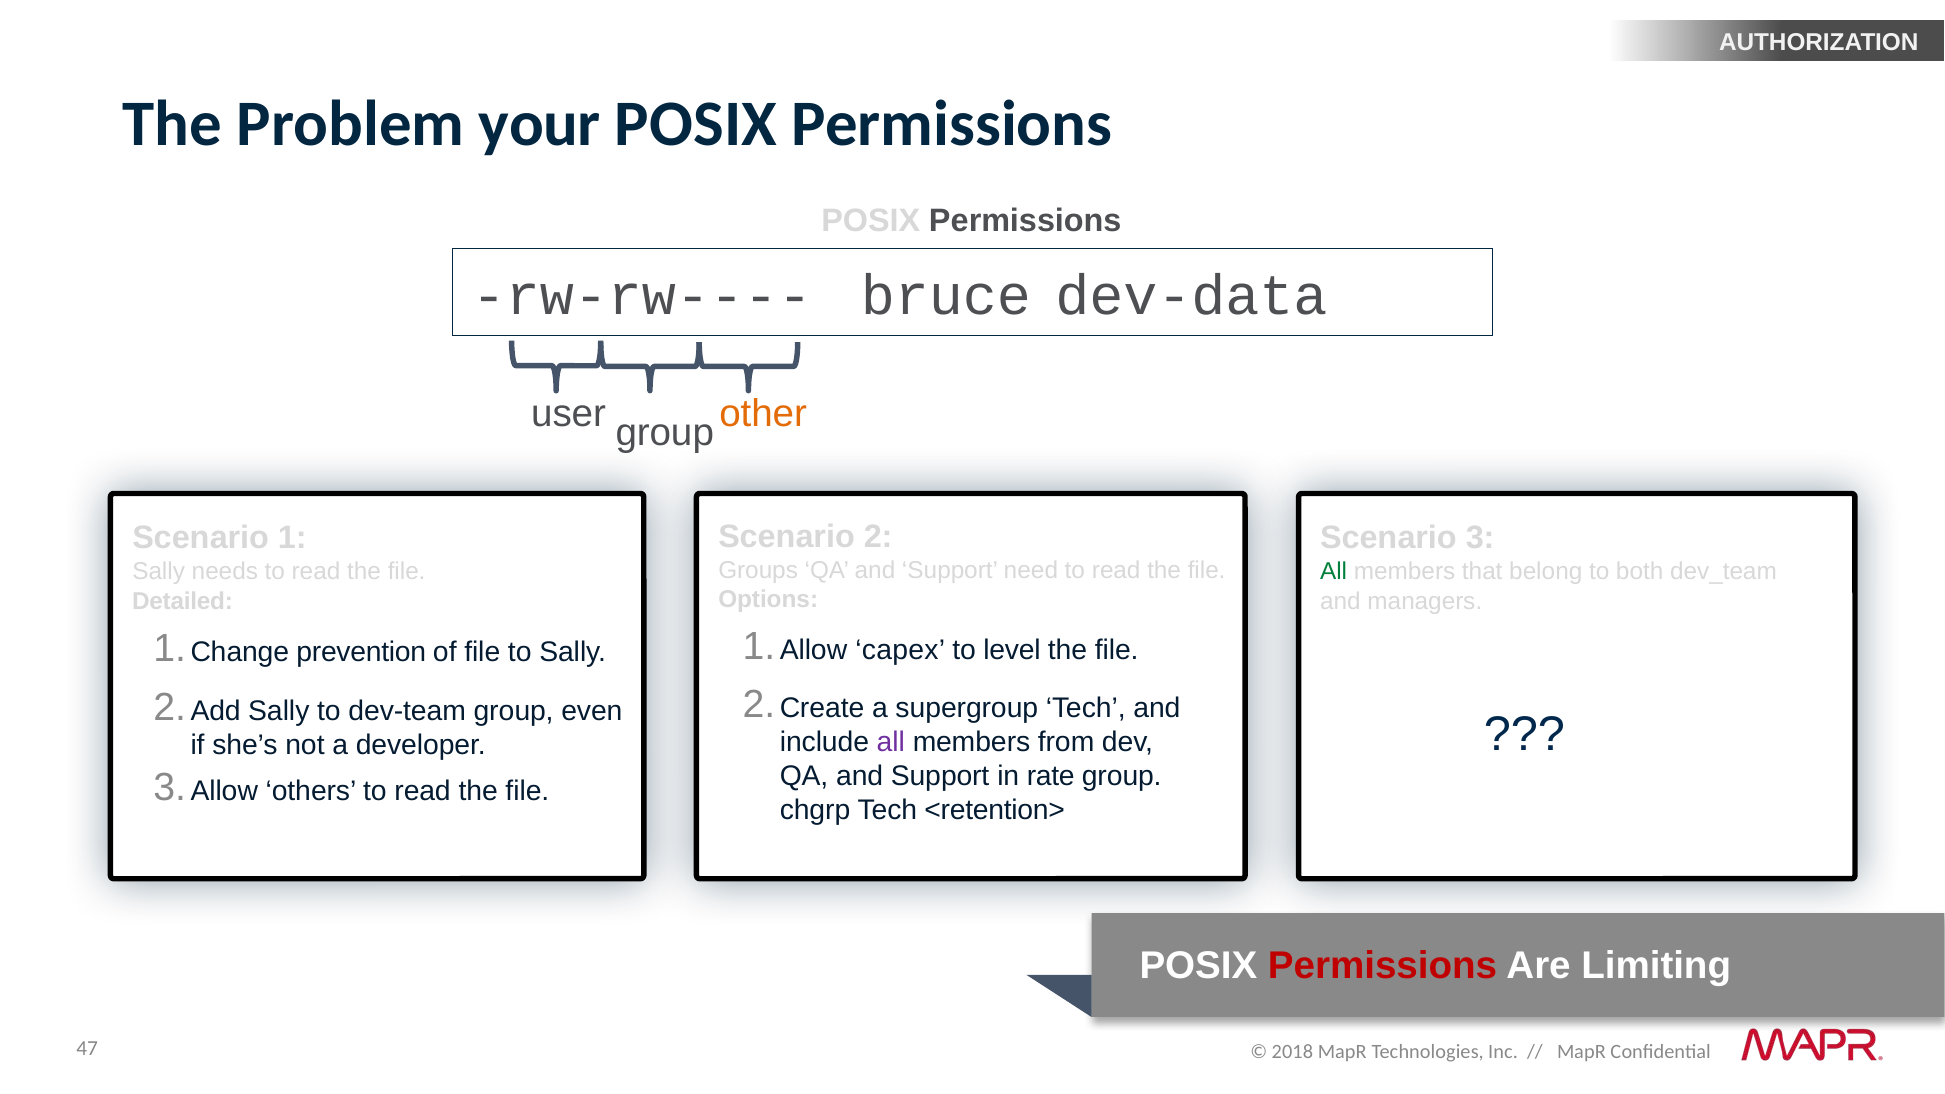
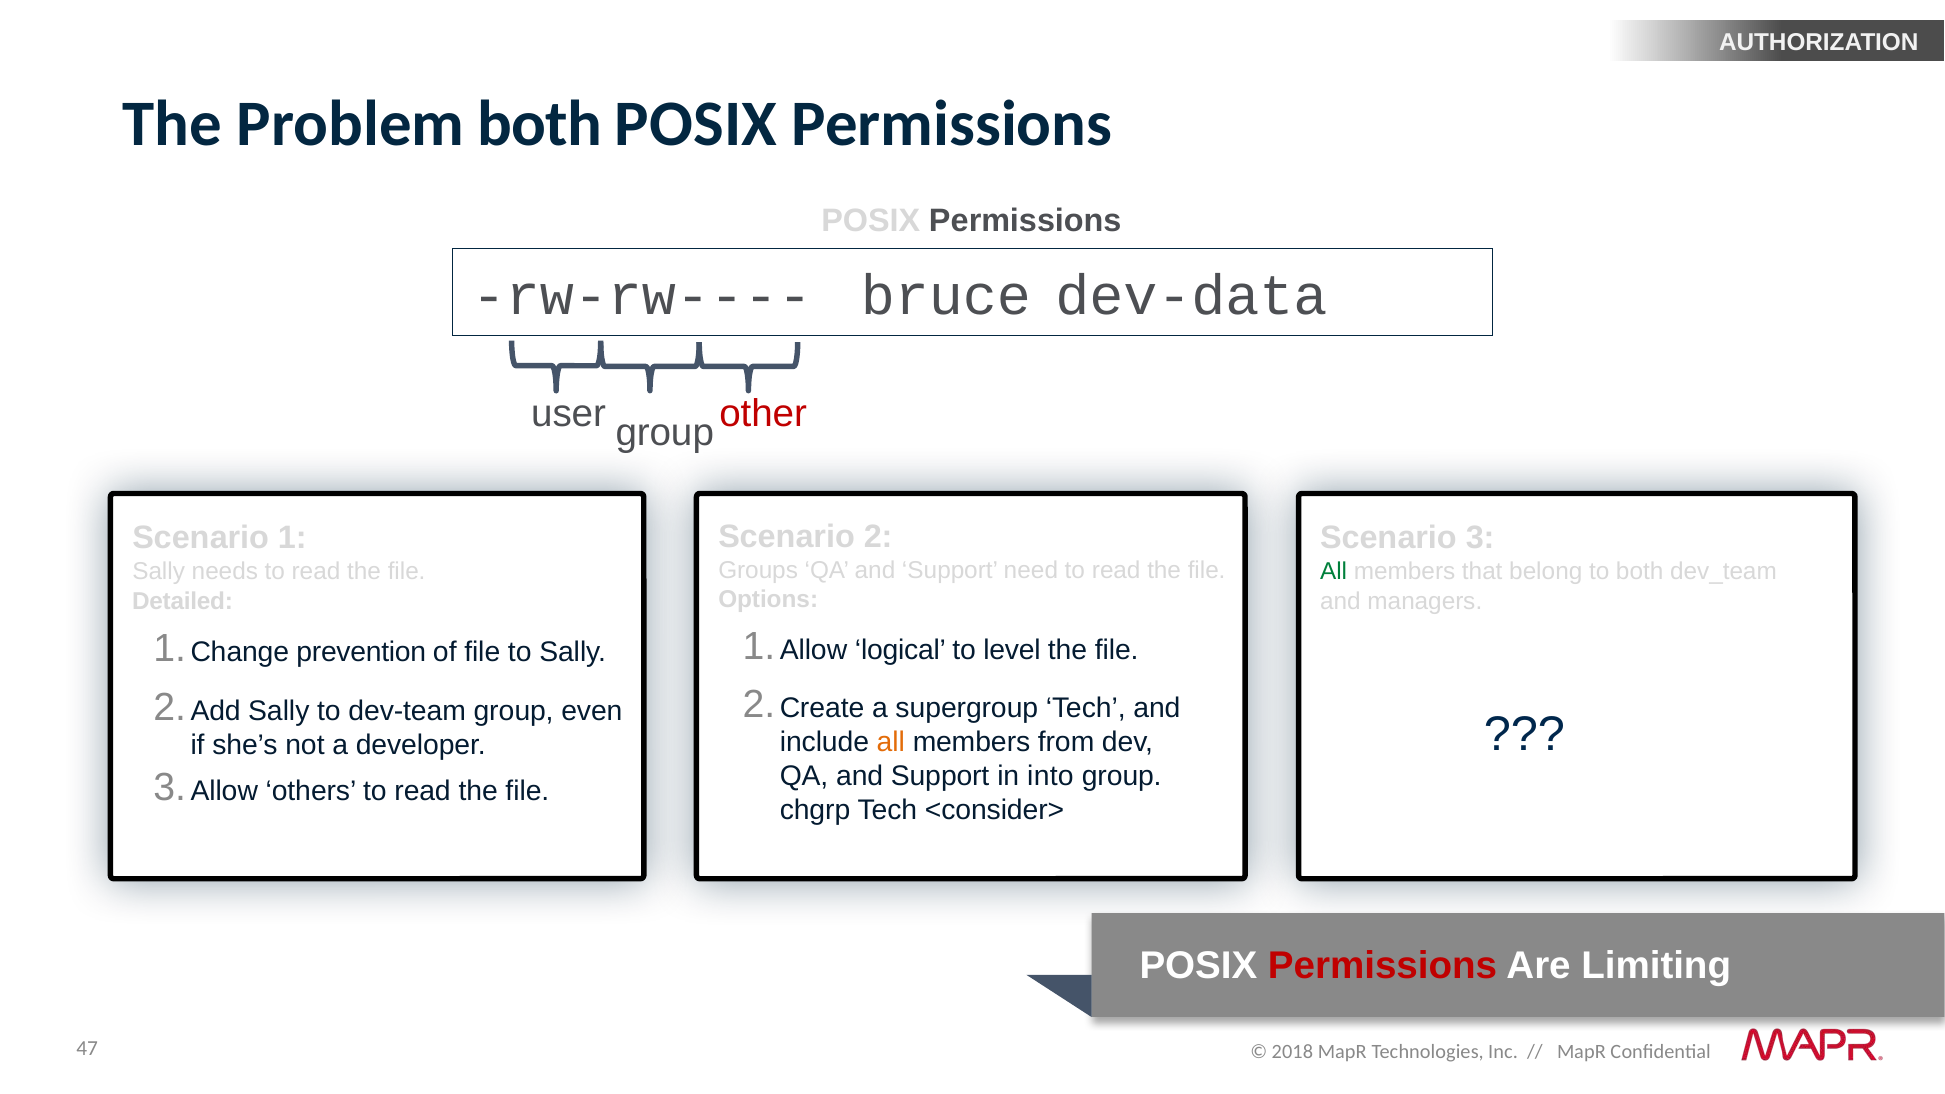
Problem your: your -> both
other colour: orange -> red
capex: capex -> logical
all at (891, 742) colour: purple -> orange
rate: rate -> into
<retention>: <retention> -> <consider>
